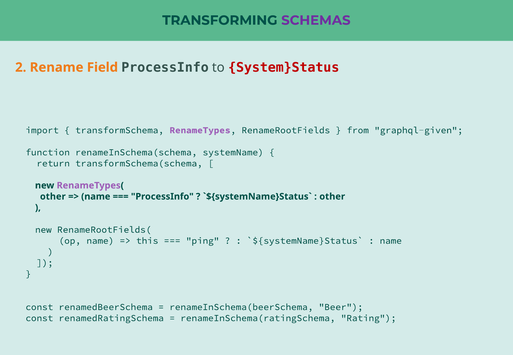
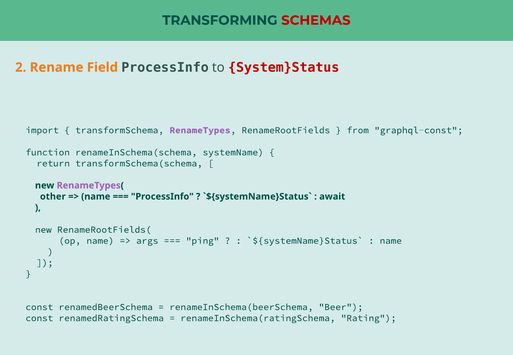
SCHEMAS colour: purple -> red
graphql-given: graphql-given -> graphql-const
other at (332, 197): other -> await
this: this -> args
